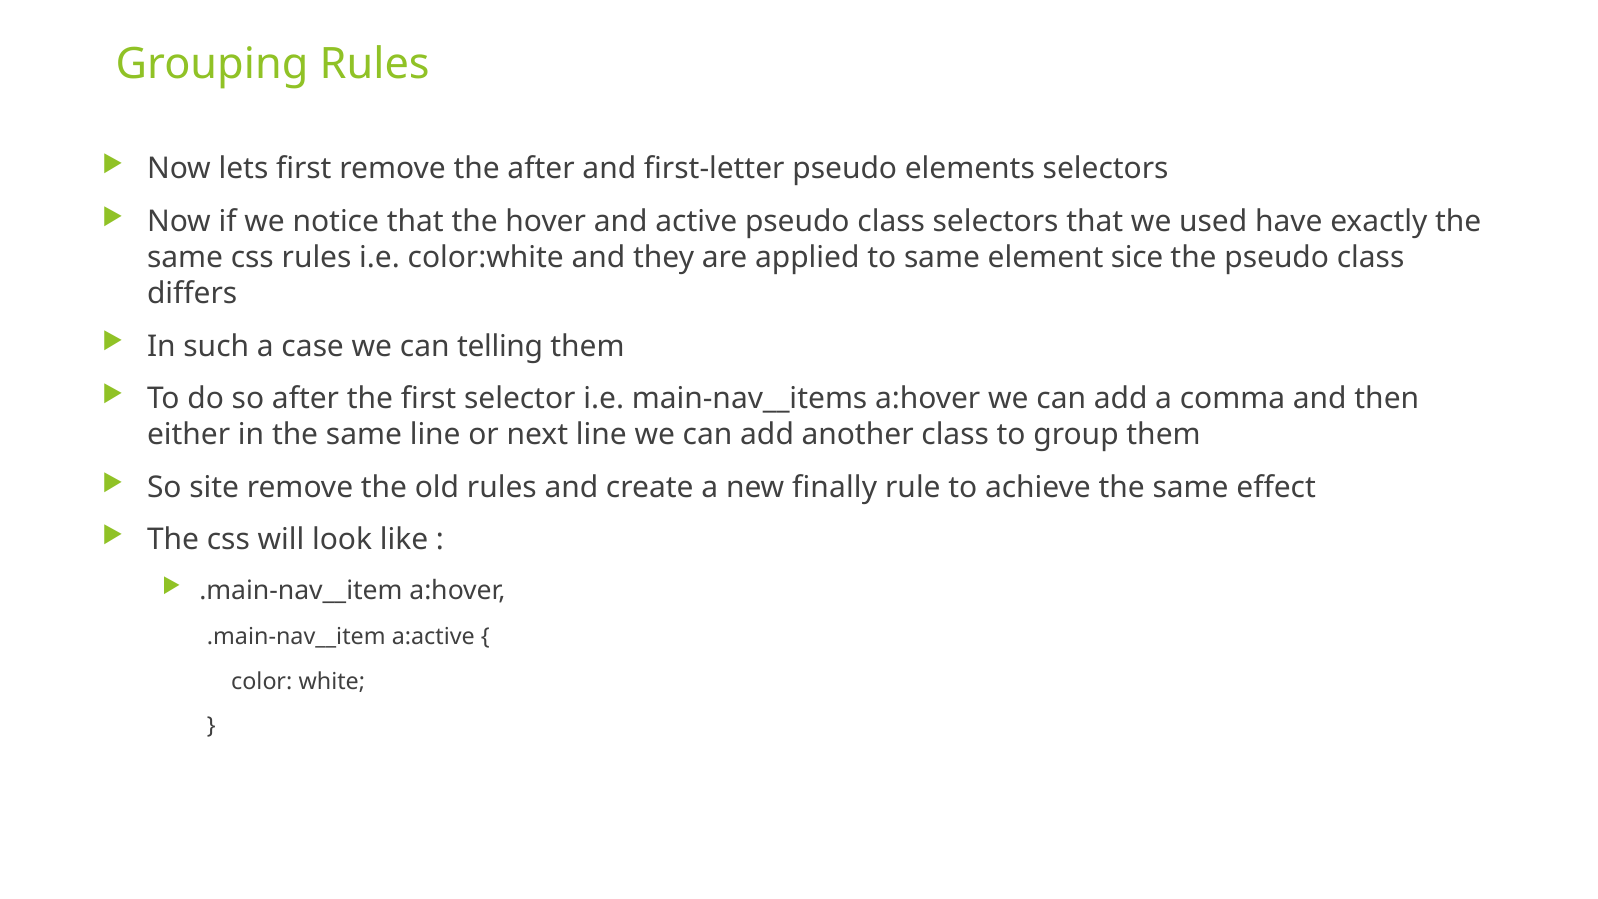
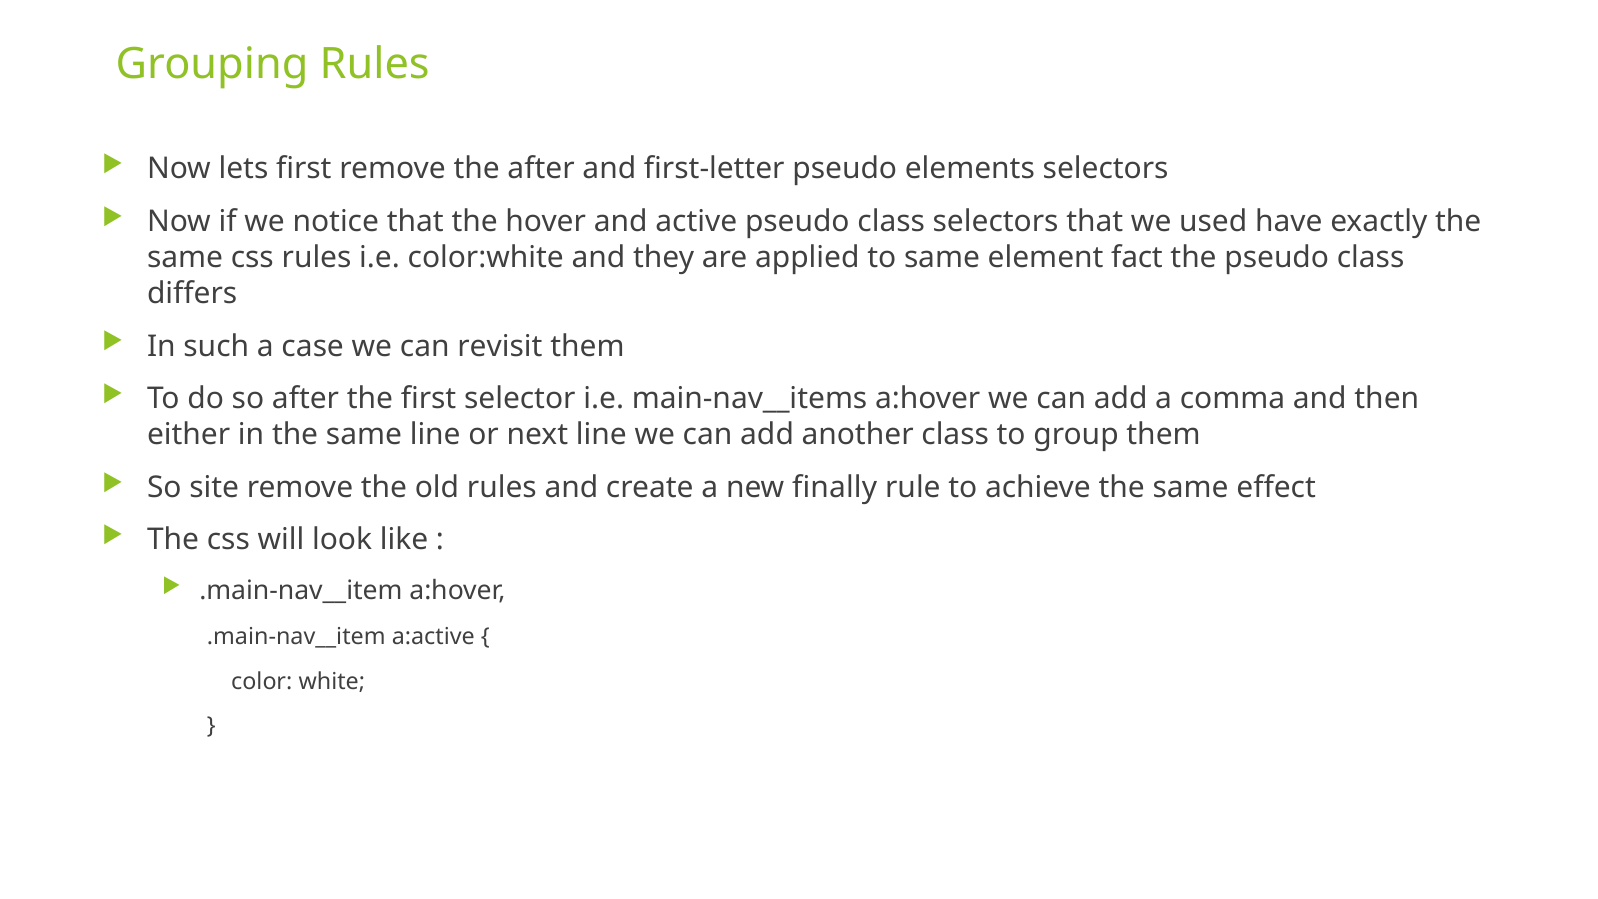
sice: sice -> fact
telling: telling -> revisit
